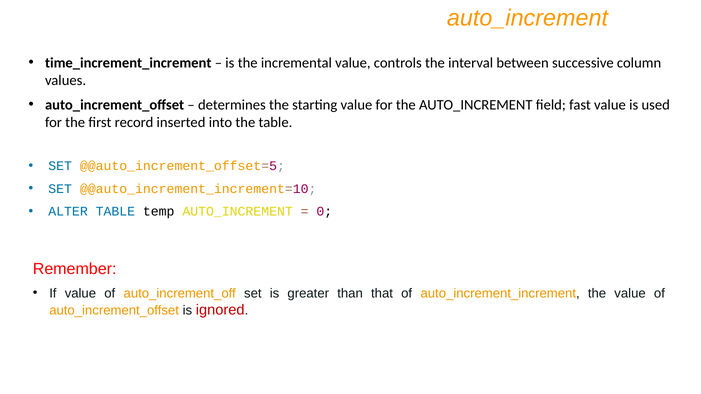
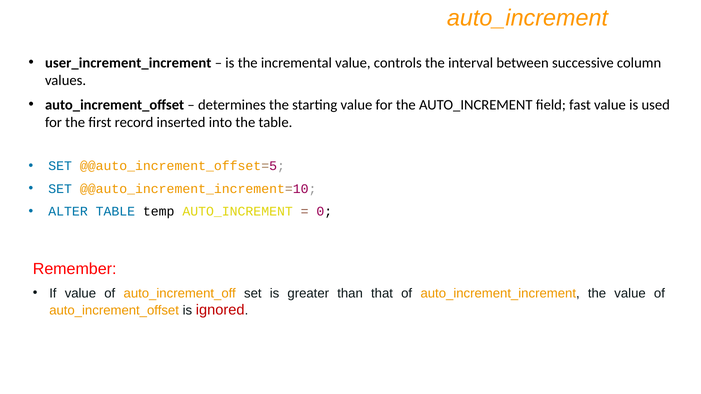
time_increment_increment: time_increment_increment -> user_increment_increment
